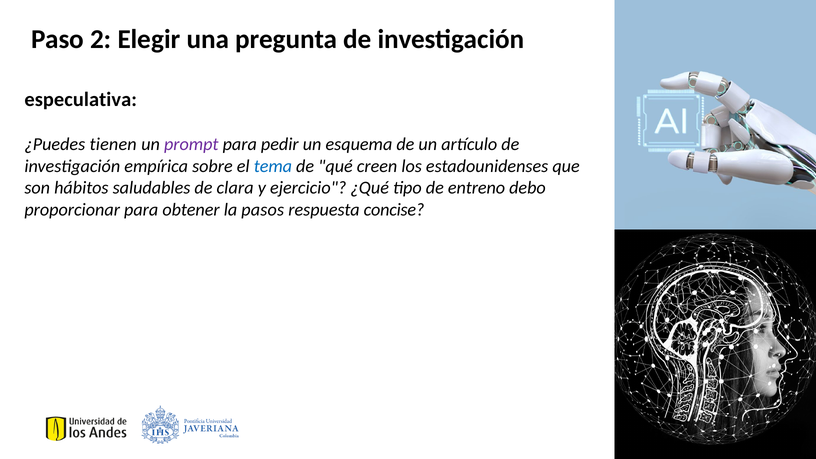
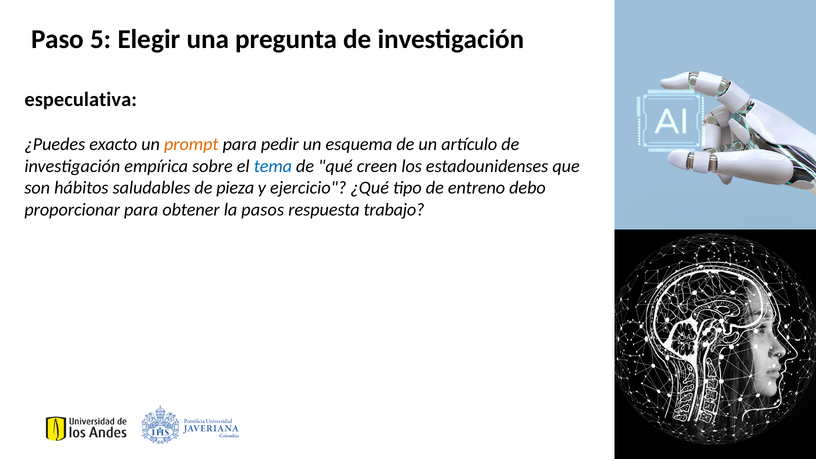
2: 2 -> 5
tienen: tienen -> exacto
prompt colour: purple -> orange
clara: clara -> pieza
concise: concise -> trabajo
